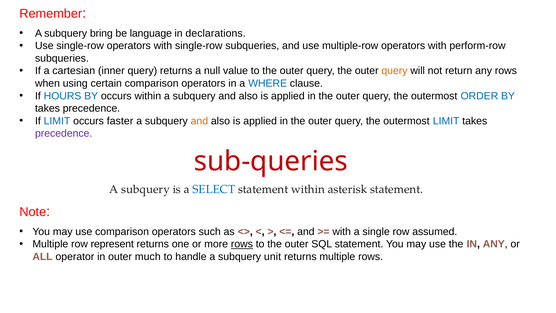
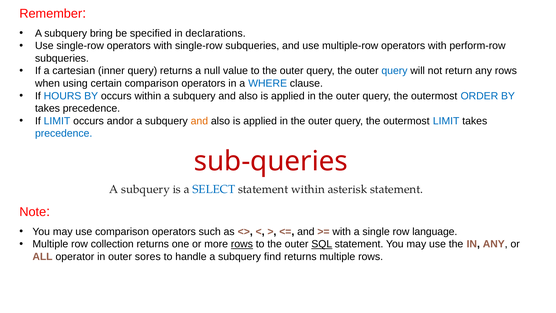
language: language -> specified
query at (394, 71) colour: orange -> blue
faster: faster -> andor
precedence at (64, 133) colour: purple -> blue
assumed: assumed -> language
represent: represent -> collection
SQL underline: none -> present
much: much -> sores
unit: unit -> find
